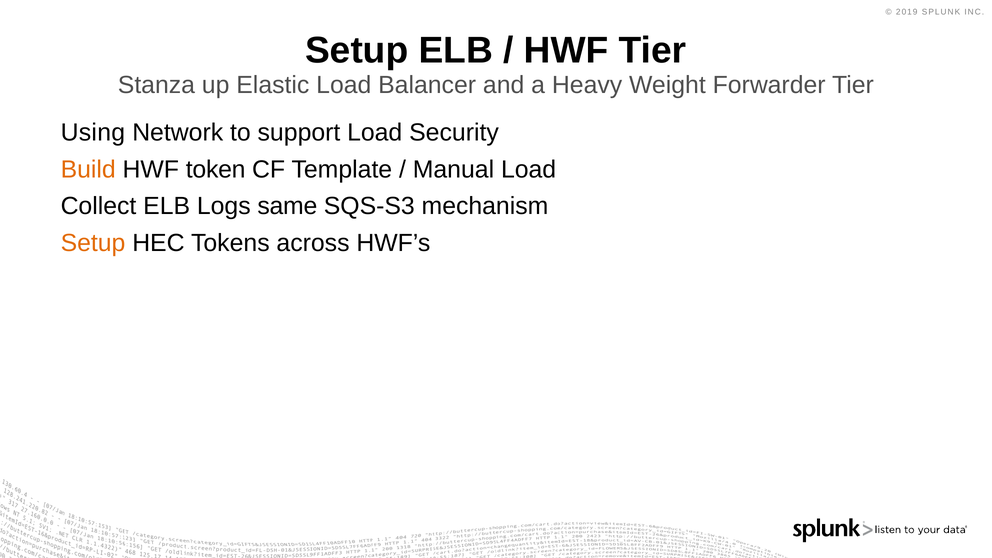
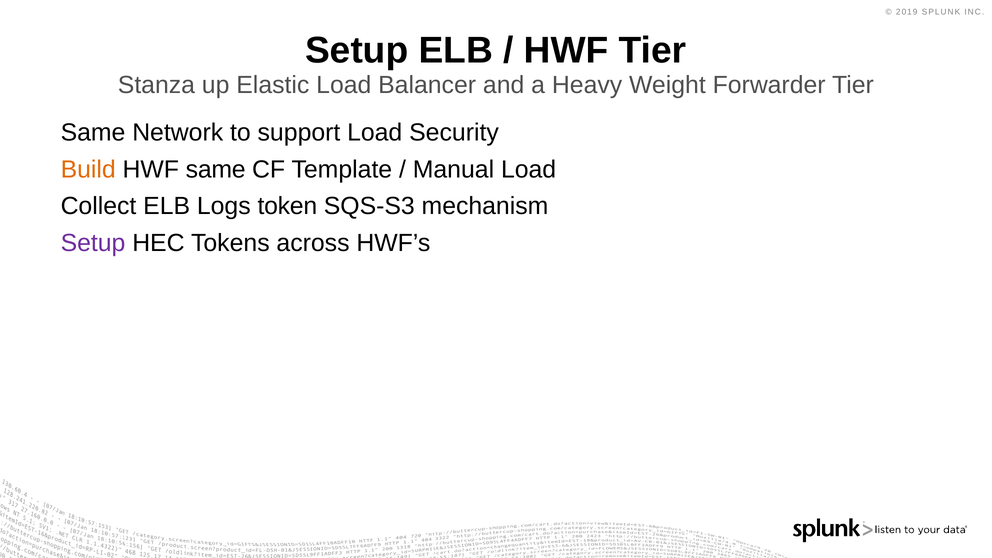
Using at (93, 133): Using -> Same
HWF token: token -> same
same: same -> token
Setup at (93, 243) colour: orange -> purple
